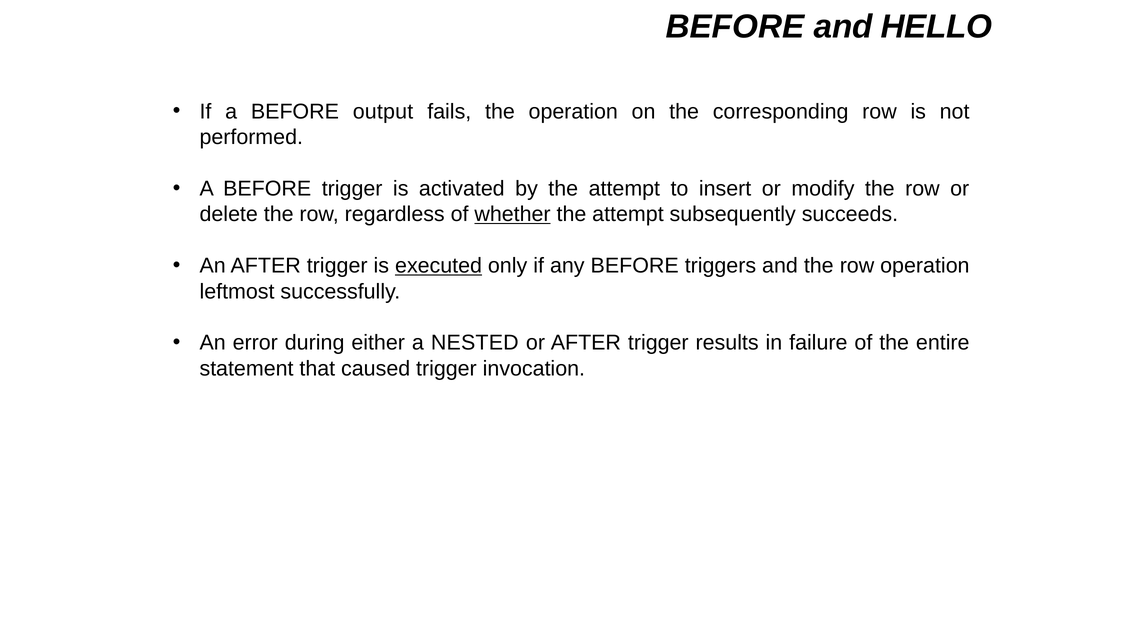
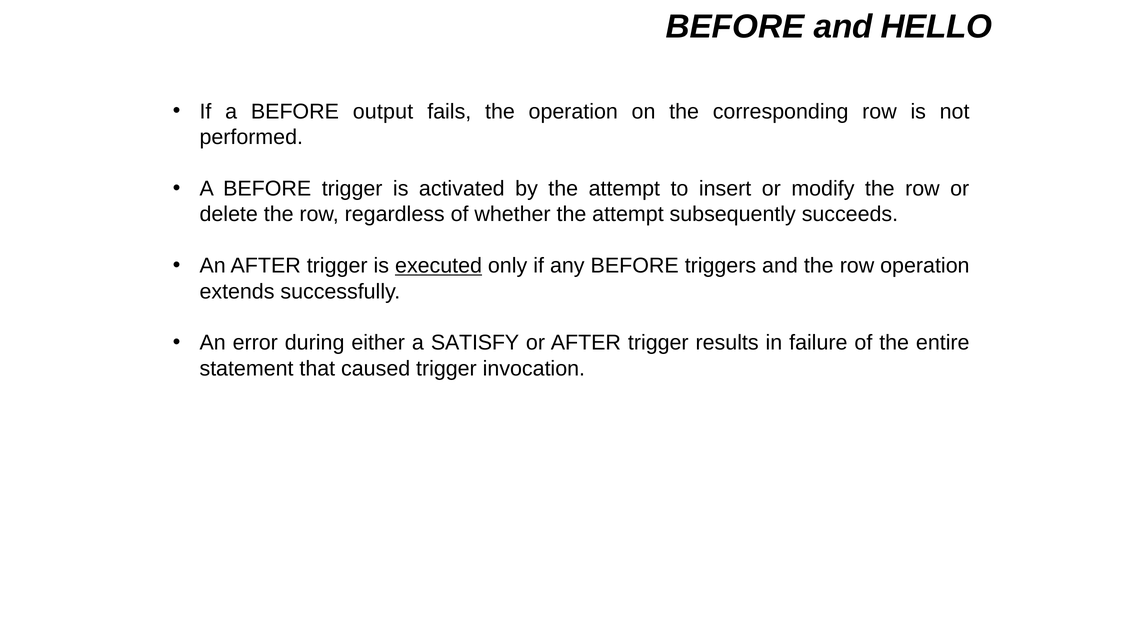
whether underline: present -> none
leftmost: leftmost -> extends
NESTED: NESTED -> SATISFY
